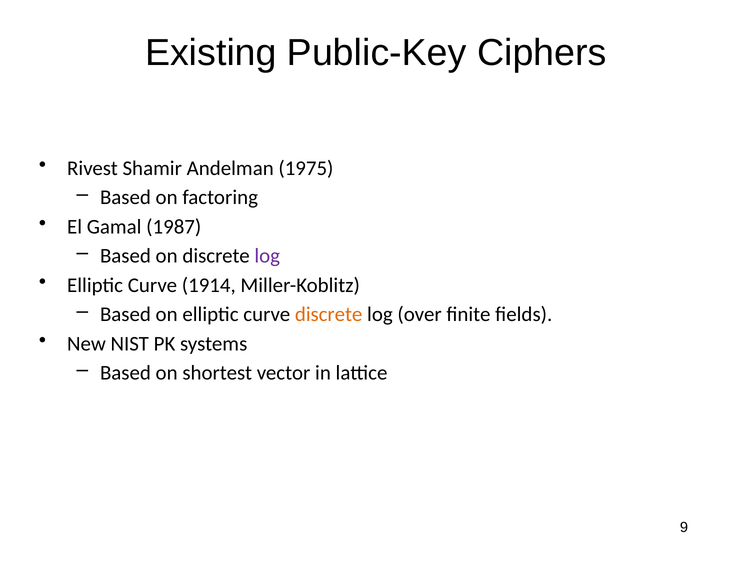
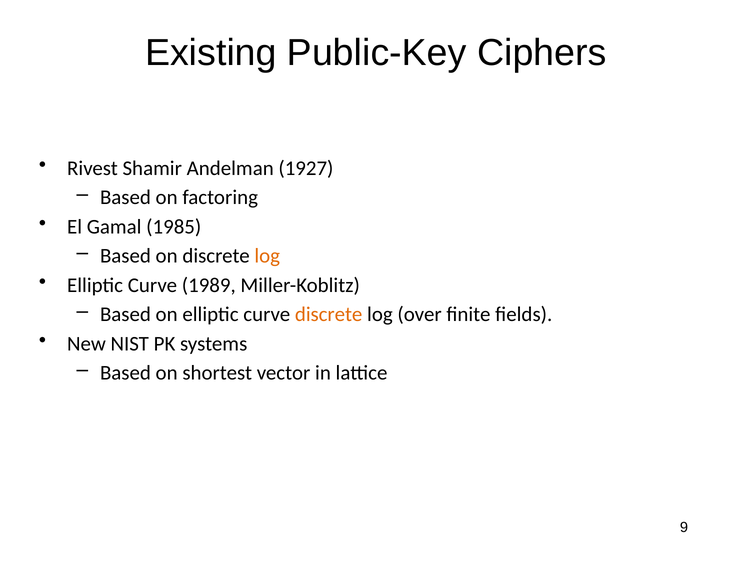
1975: 1975 -> 1927
1987: 1987 -> 1985
log at (267, 256) colour: purple -> orange
1914: 1914 -> 1989
